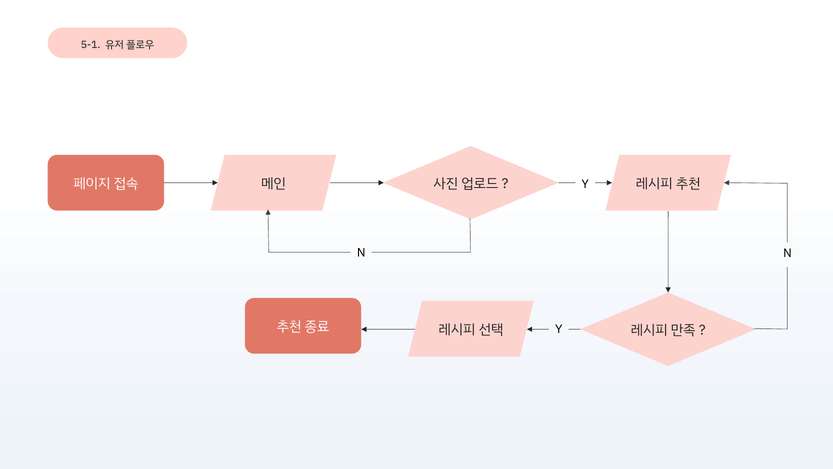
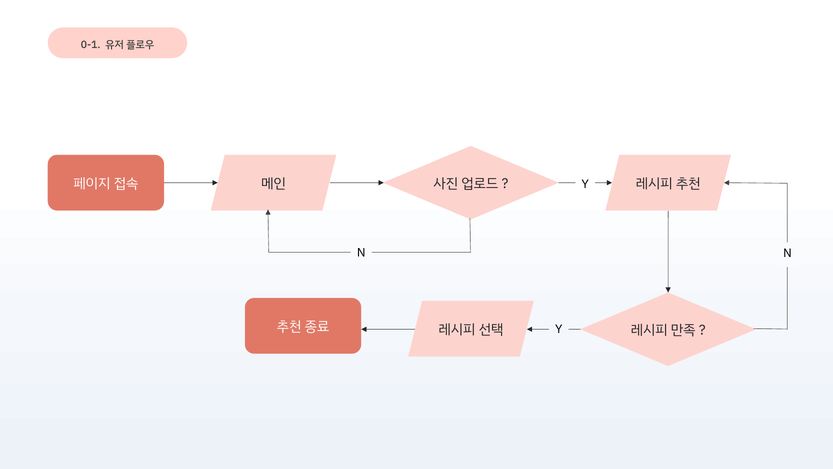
5-1: 5-1 -> 0-1
